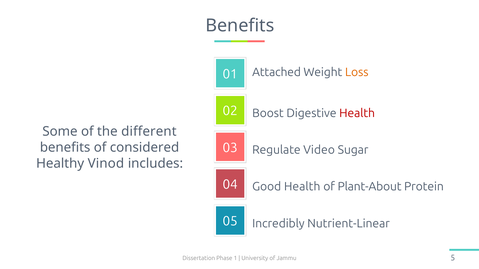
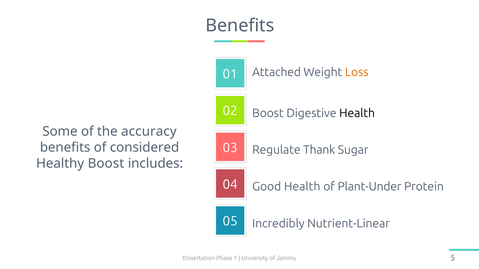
Health at (357, 113) colour: red -> black
different: different -> accuracy
Video: Video -> Thank
Healthy Vinod: Vinod -> Boost
Plant-About: Plant-About -> Plant-Under
